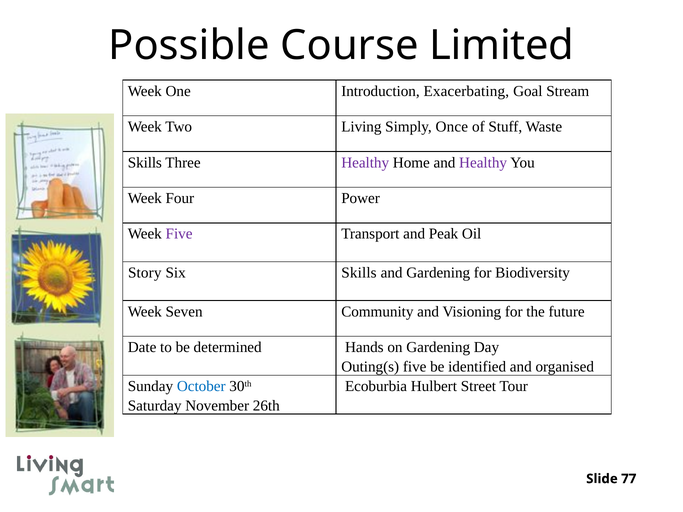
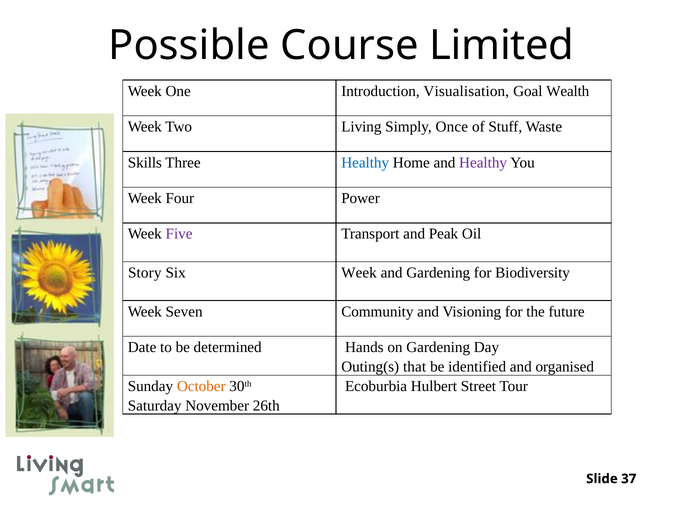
Exacerbating: Exacerbating -> Visualisation
Stream: Stream -> Wealth
Healthy at (365, 163) colour: purple -> blue
Six Skills: Skills -> Week
Outing(s five: five -> that
October colour: blue -> orange
77: 77 -> 37
